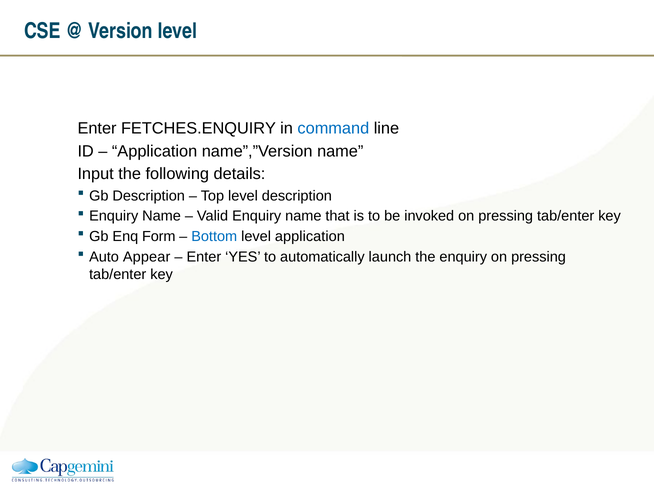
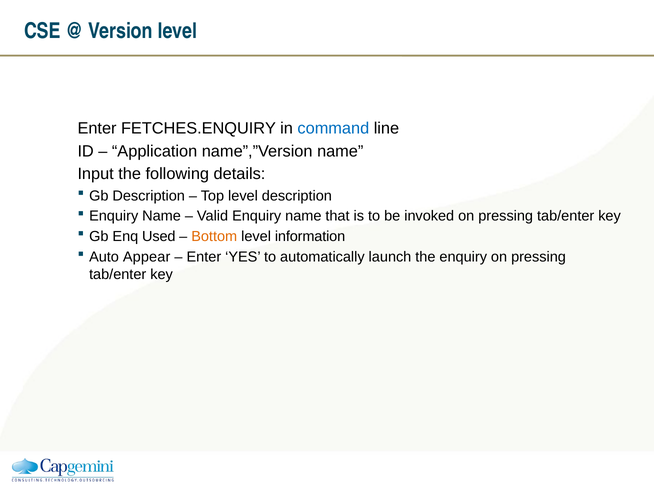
Form: Form -> Used
Bottom colour: blue -> orange
level application: application -> information
